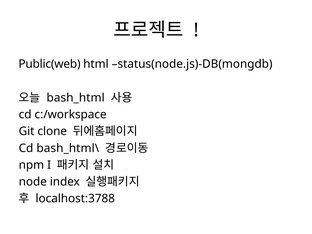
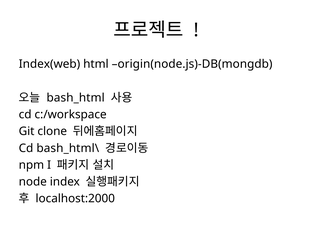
Public(web: Public(web -> Index(web
status(node.js)-DB(mongdb: status(node.js)-DB(mongdb -> origin(node.js)-DB(mongdb
localhost:3788: localhost:3788 -> localhost:2000
